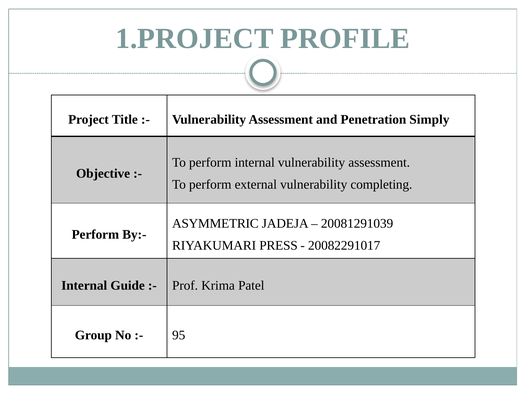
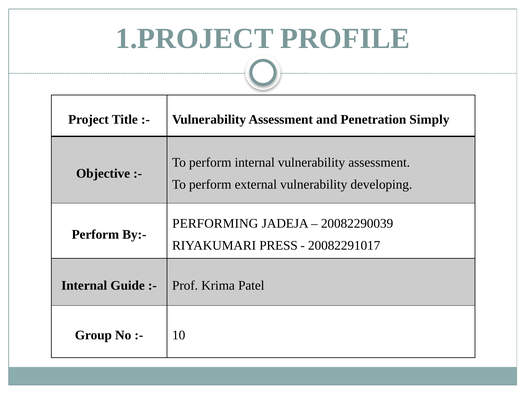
completing: completing -> developing
ASYMMETRIC: ASYMMETRIC -> PERFORMING
20081291039: 20081291039 -> 20082290039
95: 95 -> 10
